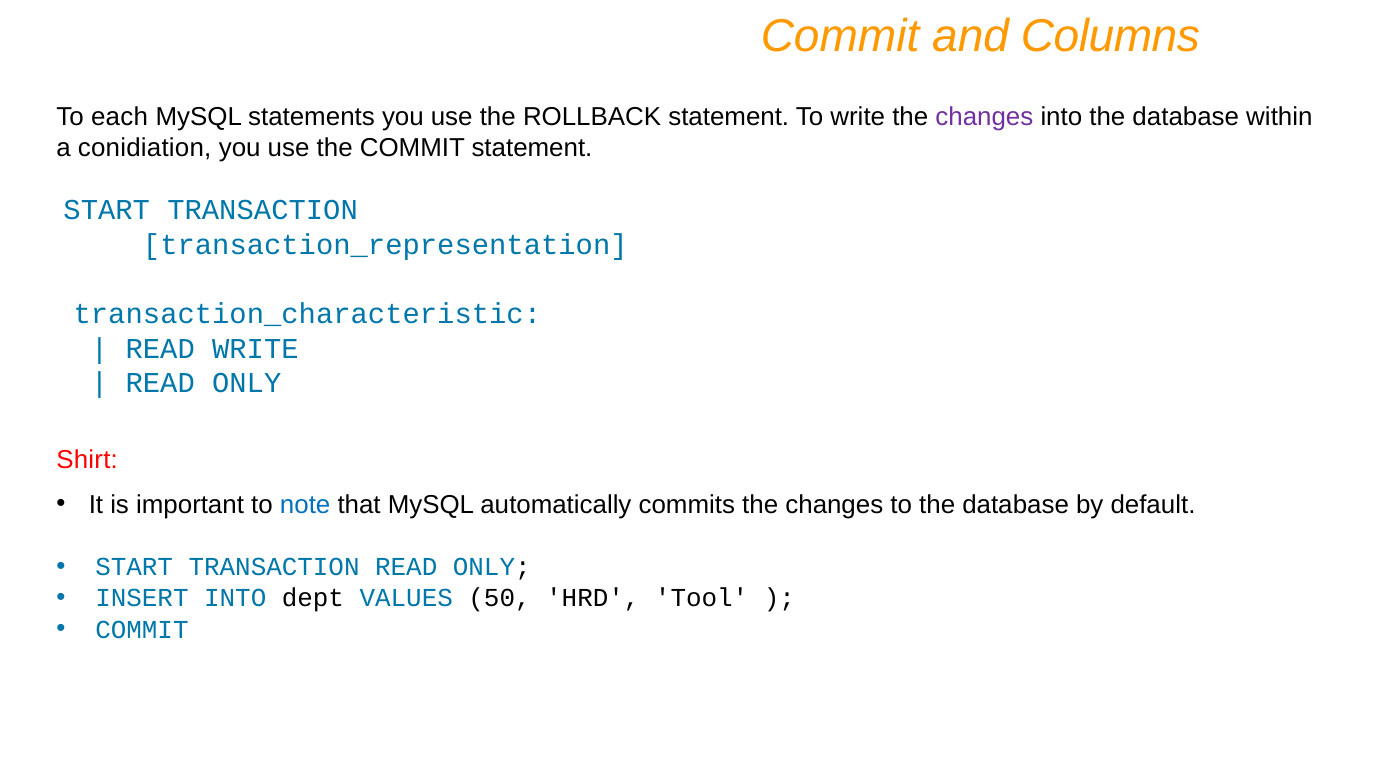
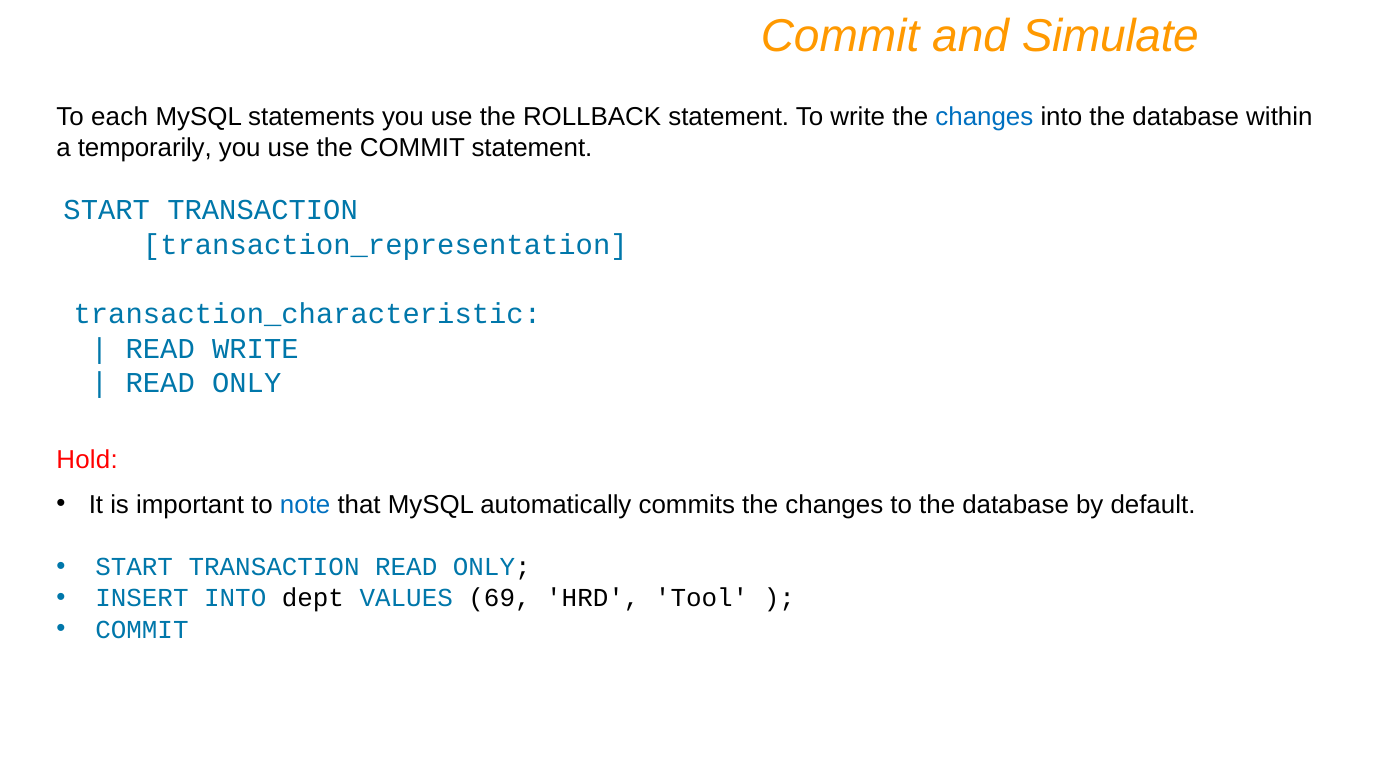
Columns: Columns -> Simulate
changes at (984, 117) colour: purple -> blue
conidiation: conidiation -> temporarily
Shirt: Shirt -> Hold
50: 50 -> 69
